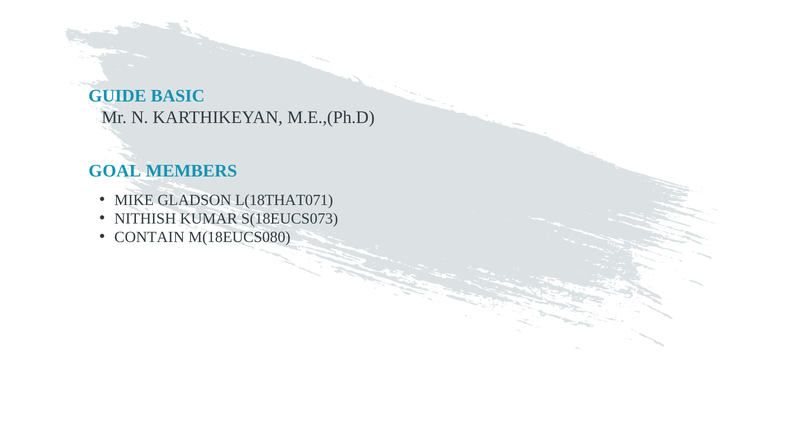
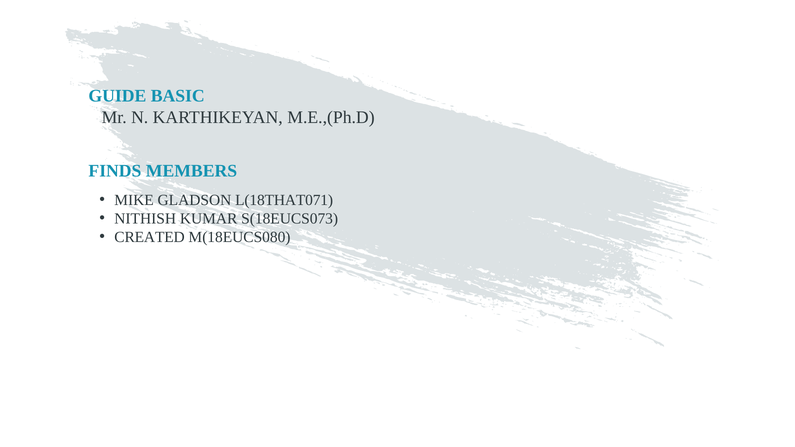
GOAL: GOAL -> FINDS
CONTAIN: CONTAIN -> CREATED
